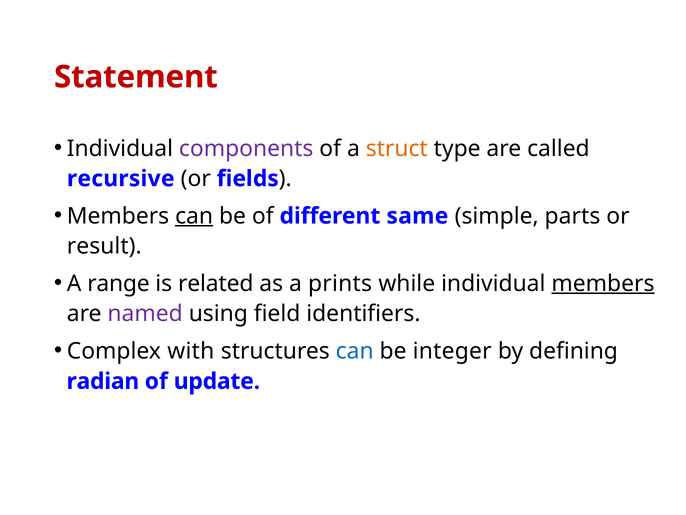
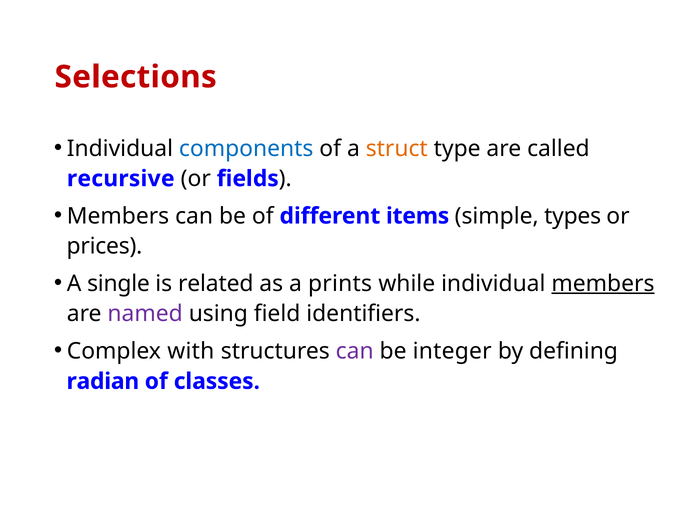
Statement: Statement -> Selections
components colour: purple -> blue
can at (194, 216) underline: present -> none
same: same -> items
parts: parts -> types
result: result -> prices
range: range -> single
can at (355, 351) colour: blue -> purple
update: update -> classes
